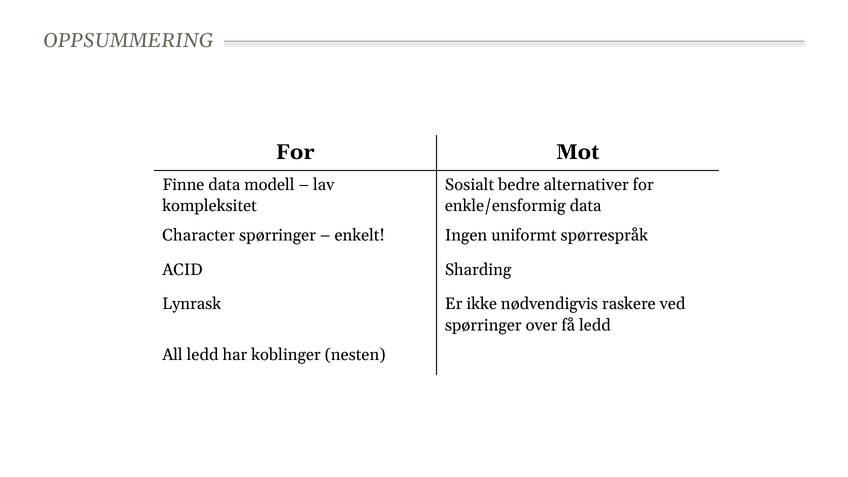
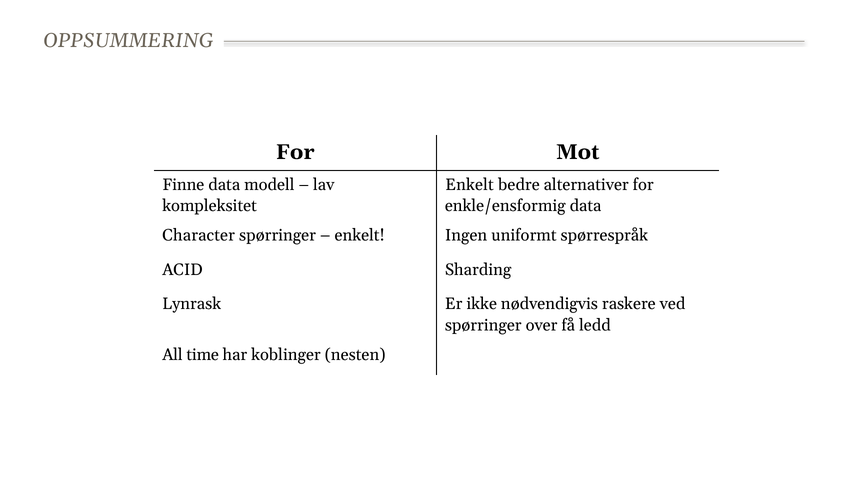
Sosialt at (470, 185): Sosialt -> Enkelt
All ledd: ledd -> time
